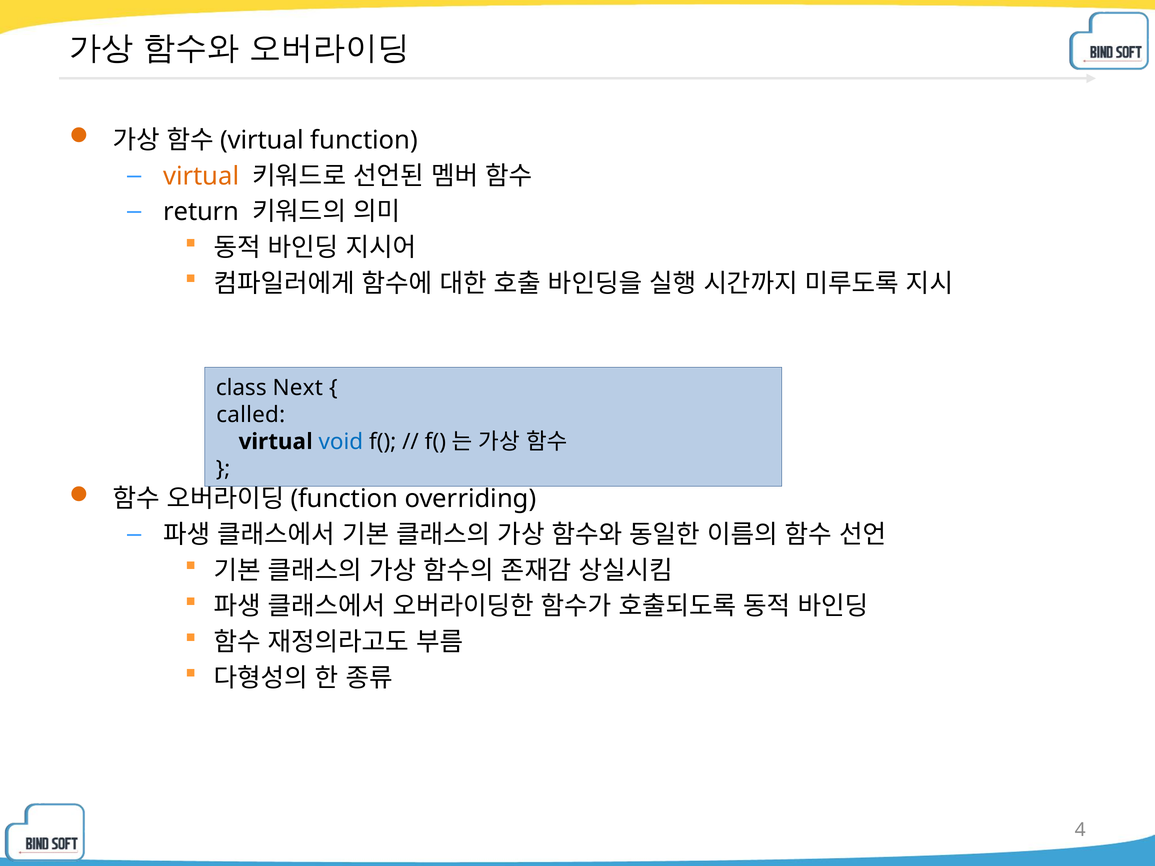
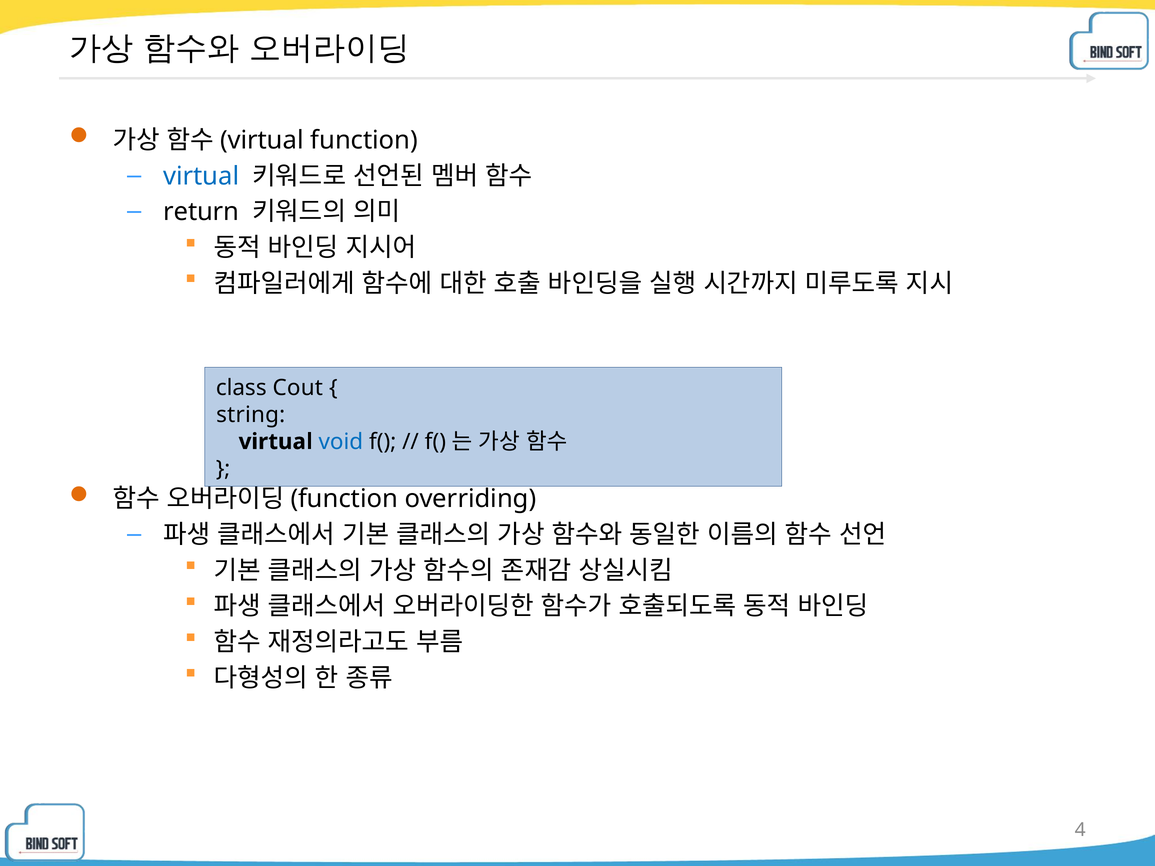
virtual at (201, 176) colour: orange -> blue
Next: Next -> Cout
called: called -> string
